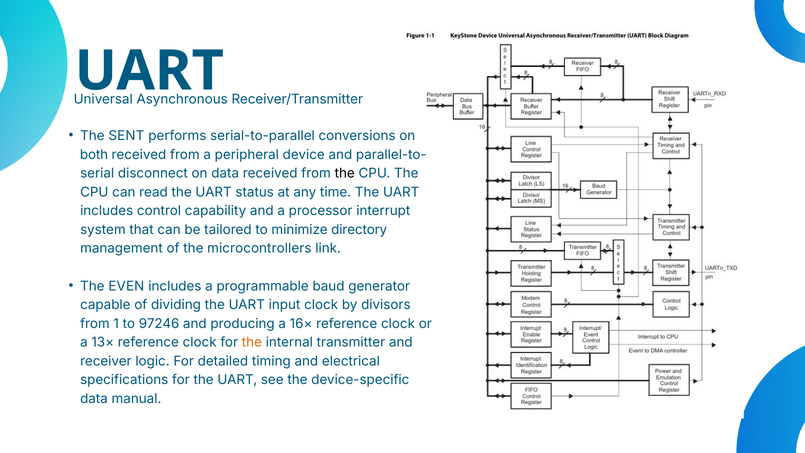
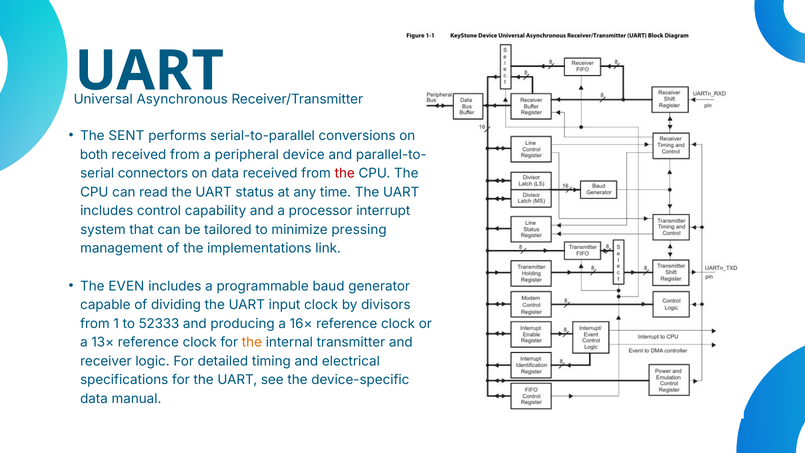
disconnect: disconnect -> connectors
the at (345, 173) colour: black -> red
directory: directory -> pressing
microcontrollers: microcontrollers -> implementations
97246: 97246 -> 52333
